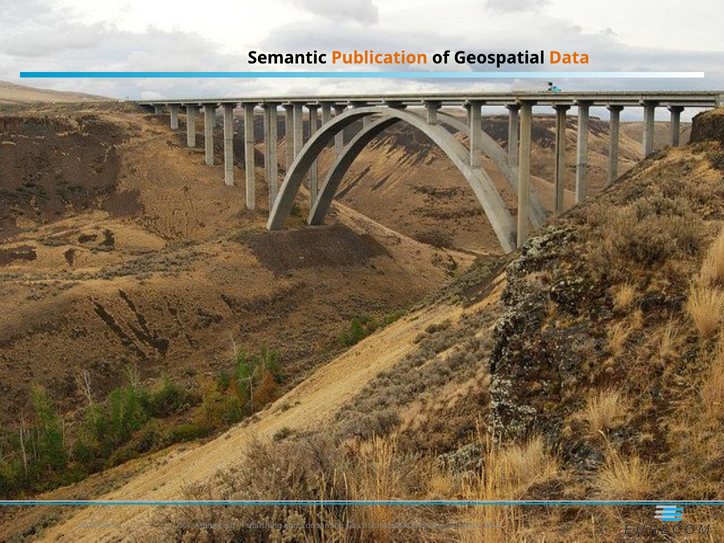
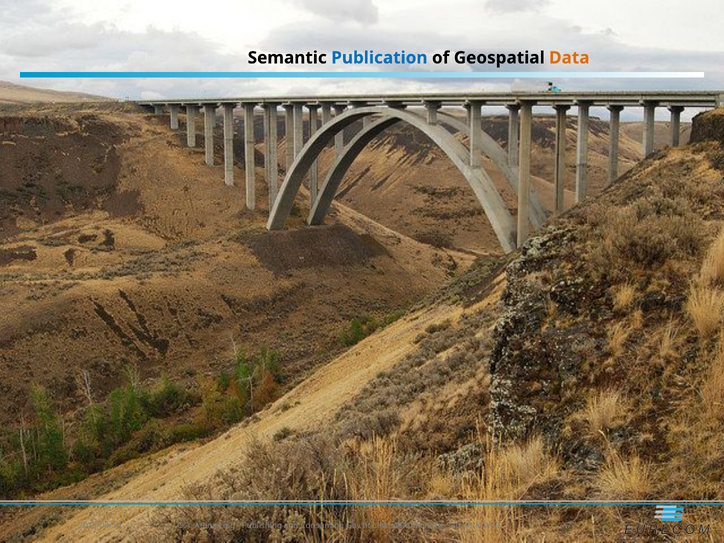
Publication colour: orange -> blue
